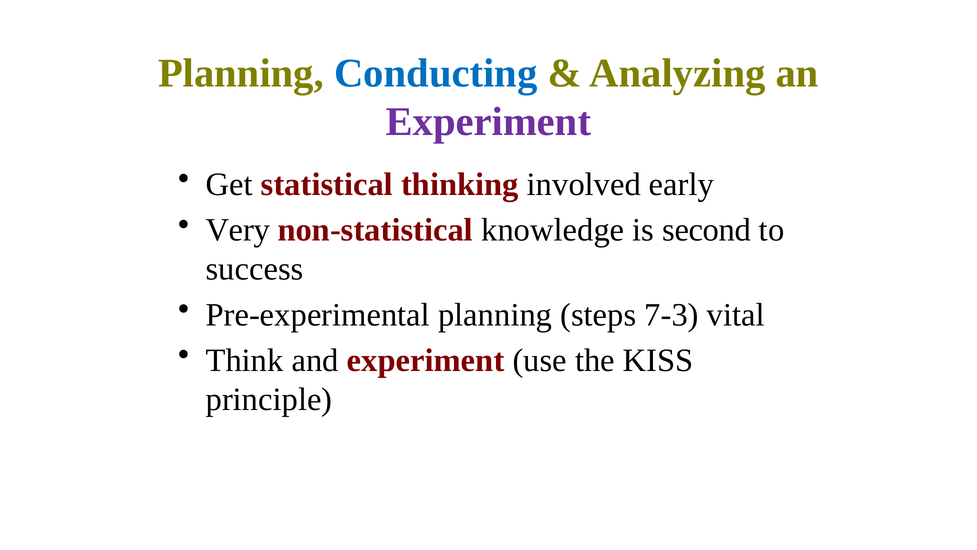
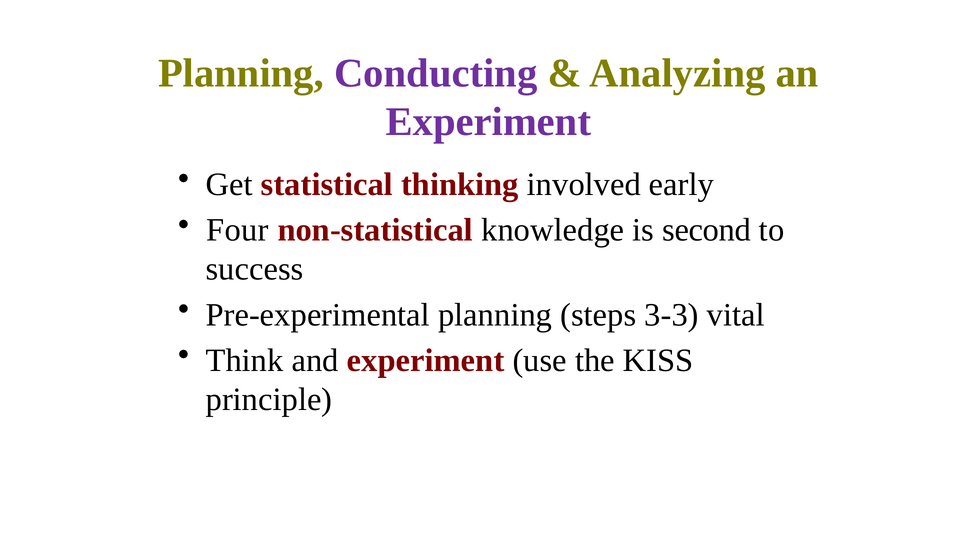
Conducting colour: blue -> purple
Very: Very -> Four
7-3: 7-3 -> 3-3
